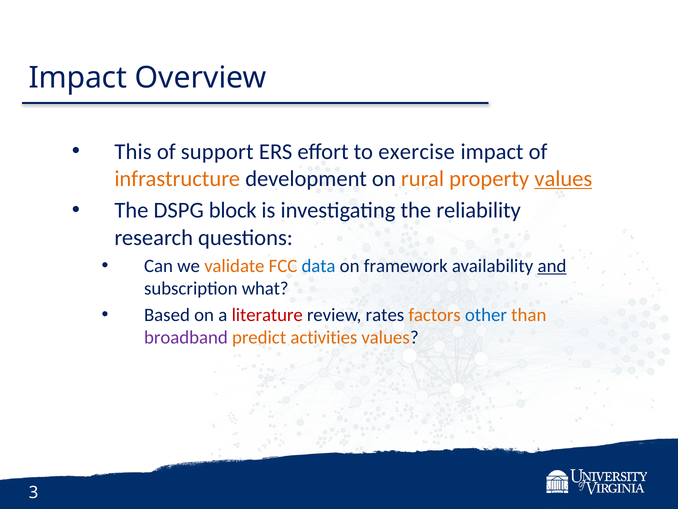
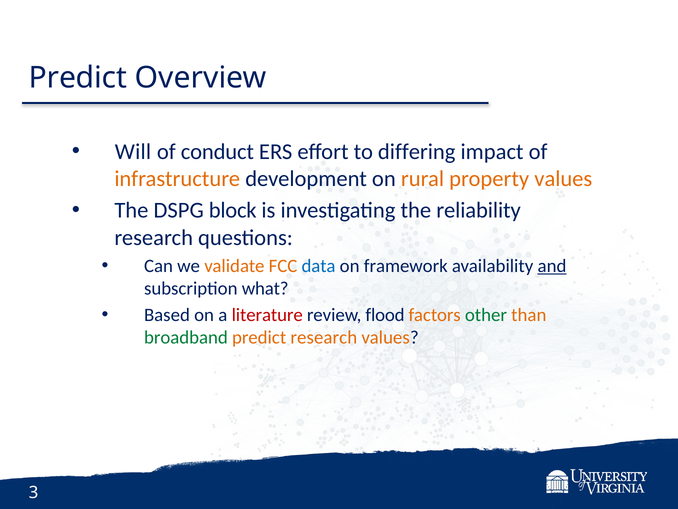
Impact at (78, 78): Impact -> Predict
This: This -> Will
support: support -> conduct
exercise: exercise -> differing
values at (563, 179) underline: present -> none
rates: rates -> flood
other colour: blue -> green
broadband colour: purple -> green
predict activities: activities -> research
